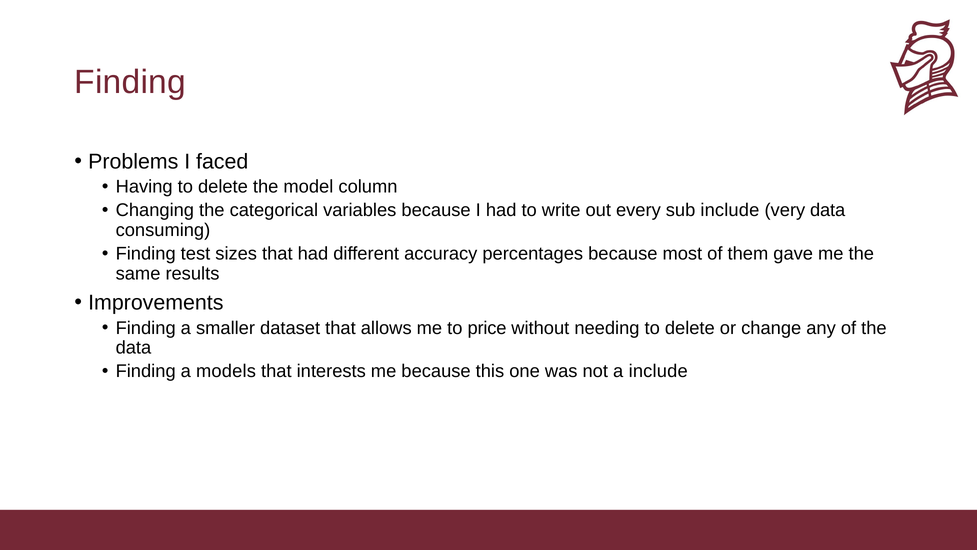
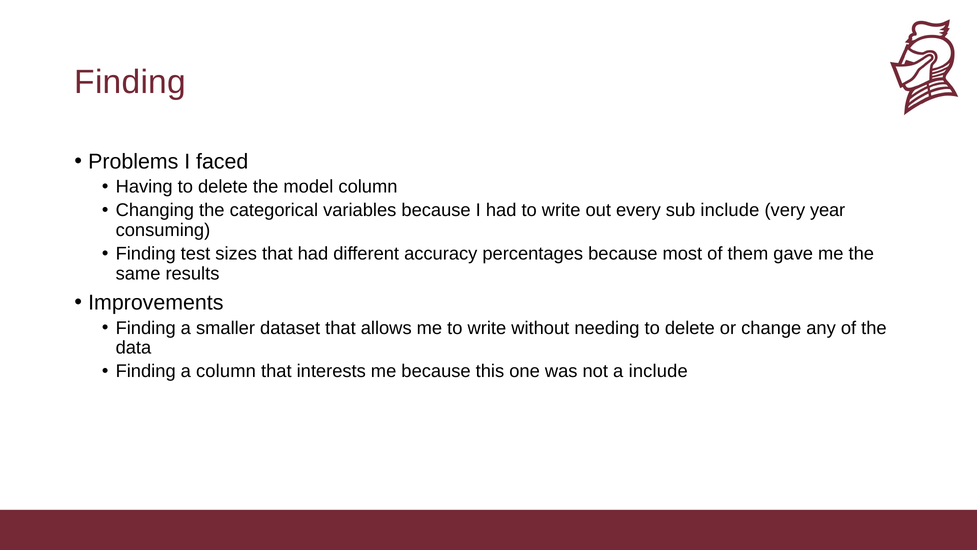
very data: data -> year
me to price: price -> write
a models: models -> column
